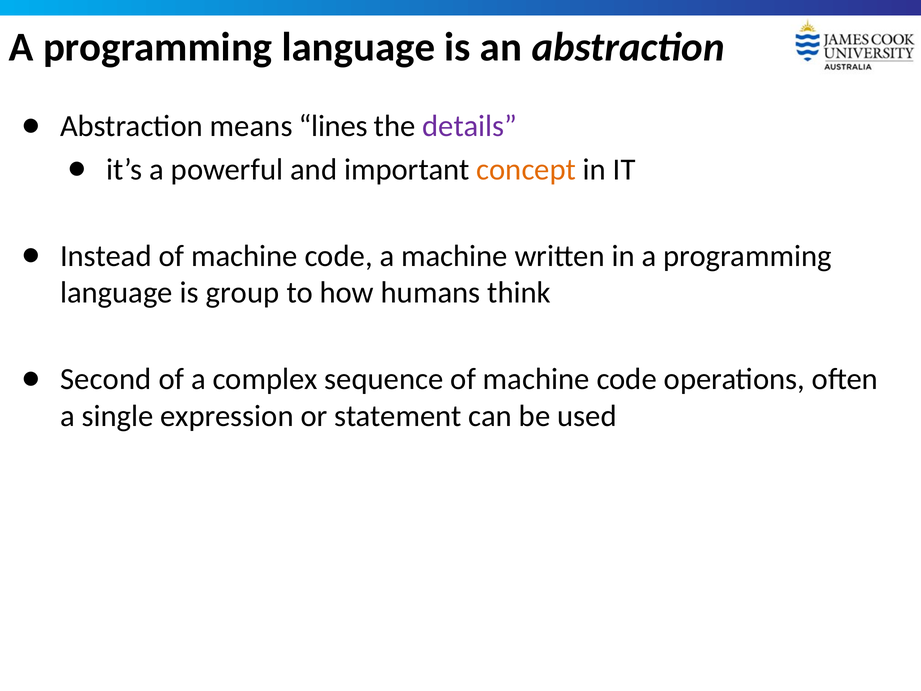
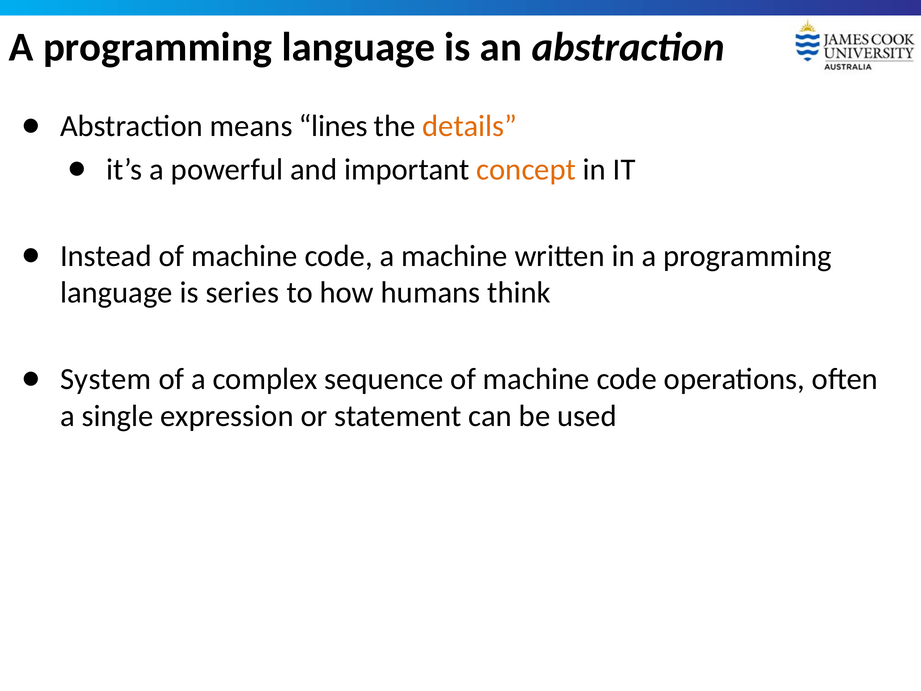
details colour: purple -> orange
group: group -> series
Second: Second -> System
